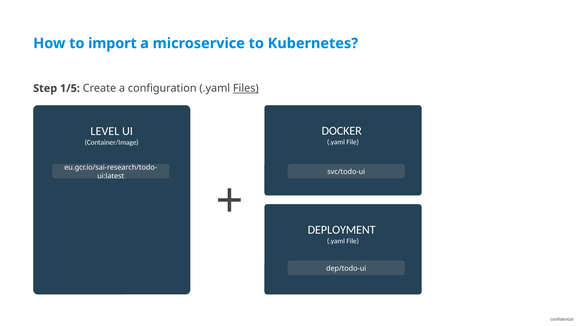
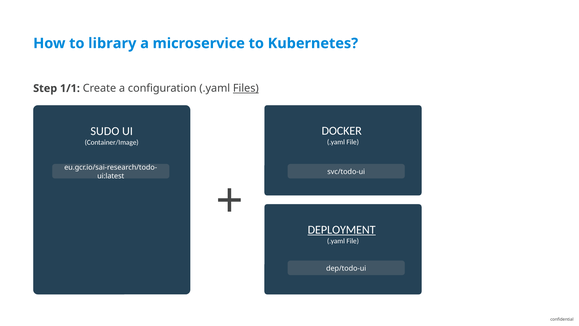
import: import -> library
1/5: 1/5 -> 1/1
LEVEL: LEVEL -> SUDO
DEPLOYMENT underline: none -> present
